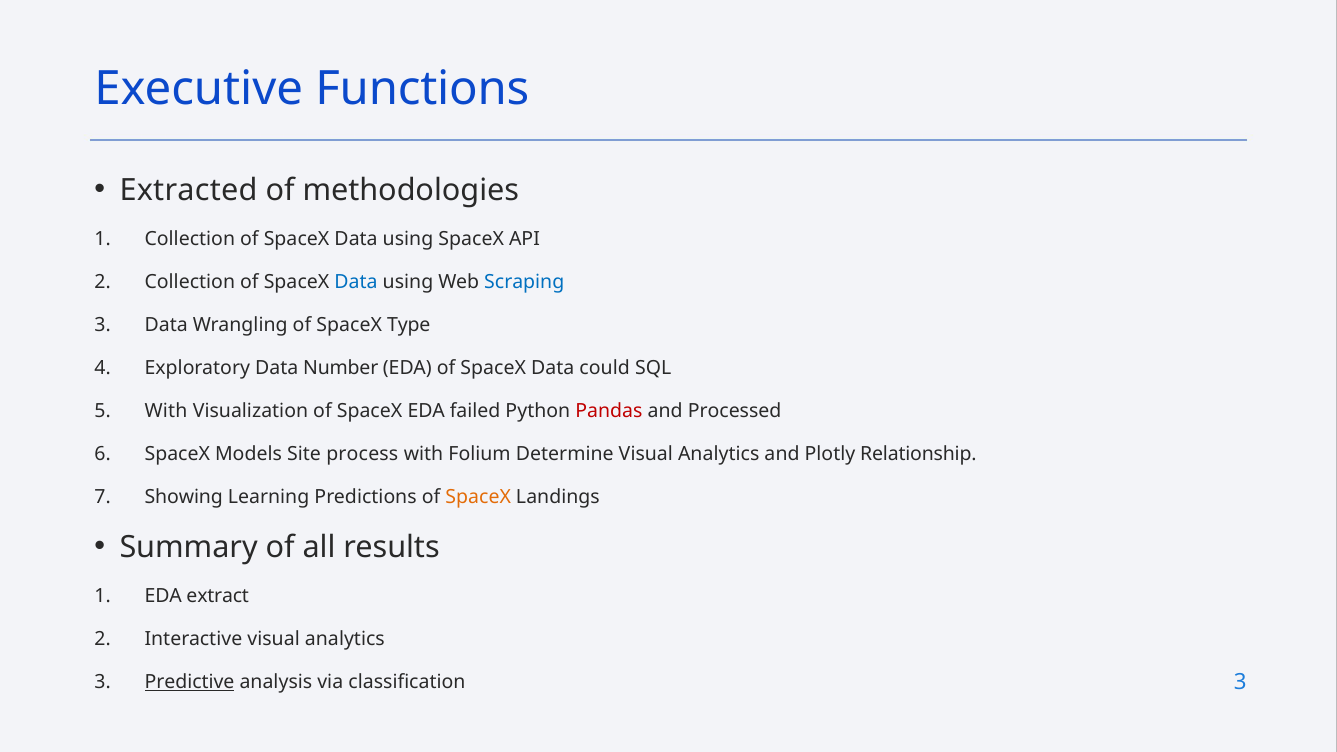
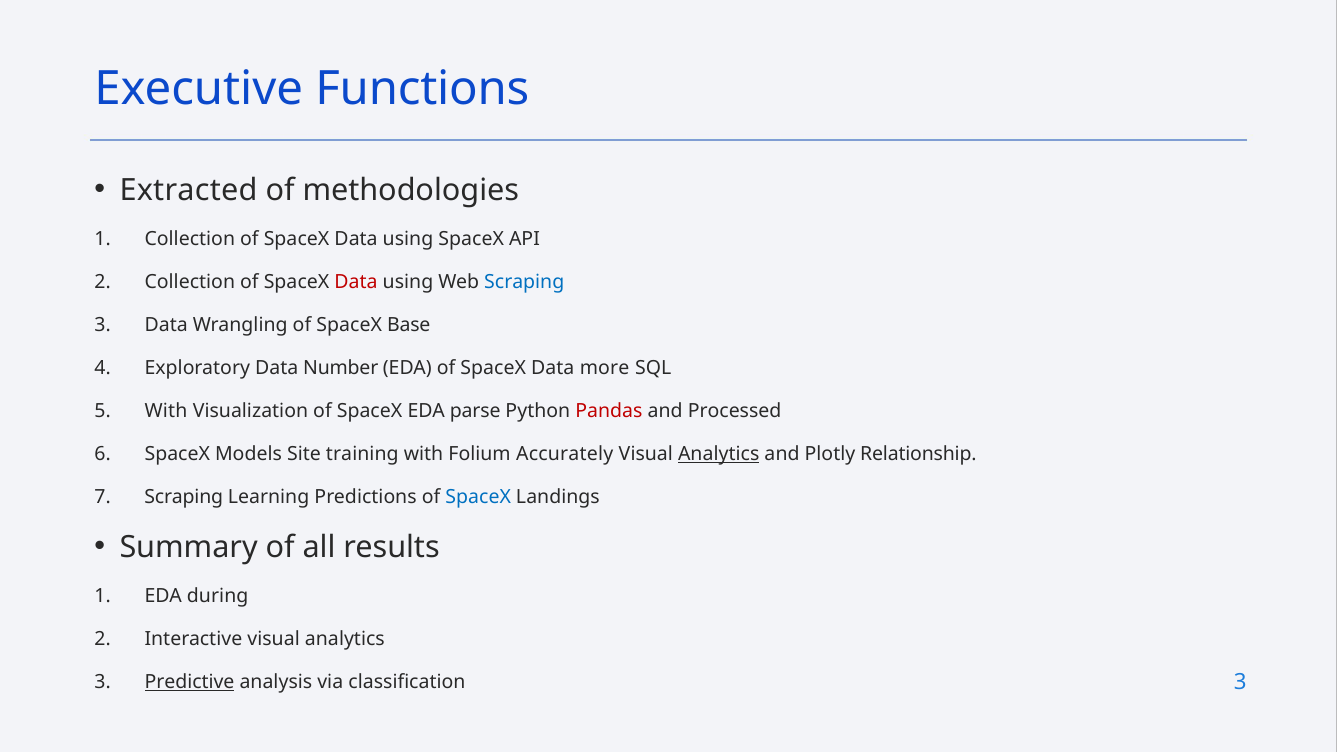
Data at (356, 282) colour: blue -> red
Type: Type -> Base
could: could -> more
failed: failed -> parse
process: process -> training
Determine: Determine -> Accurately
Analytics at (719, 454) underline: none -> present
Showing at (184, 497): Showing -> Scraping
SpaceX at (478, 497) colour: orange -> blue
extract: extract -> during
